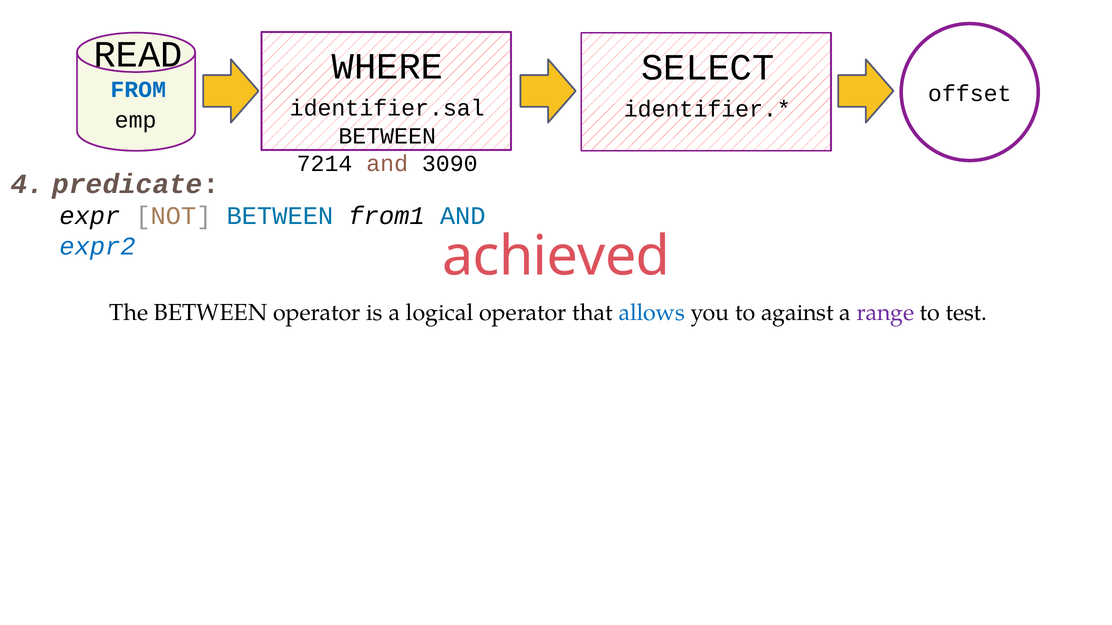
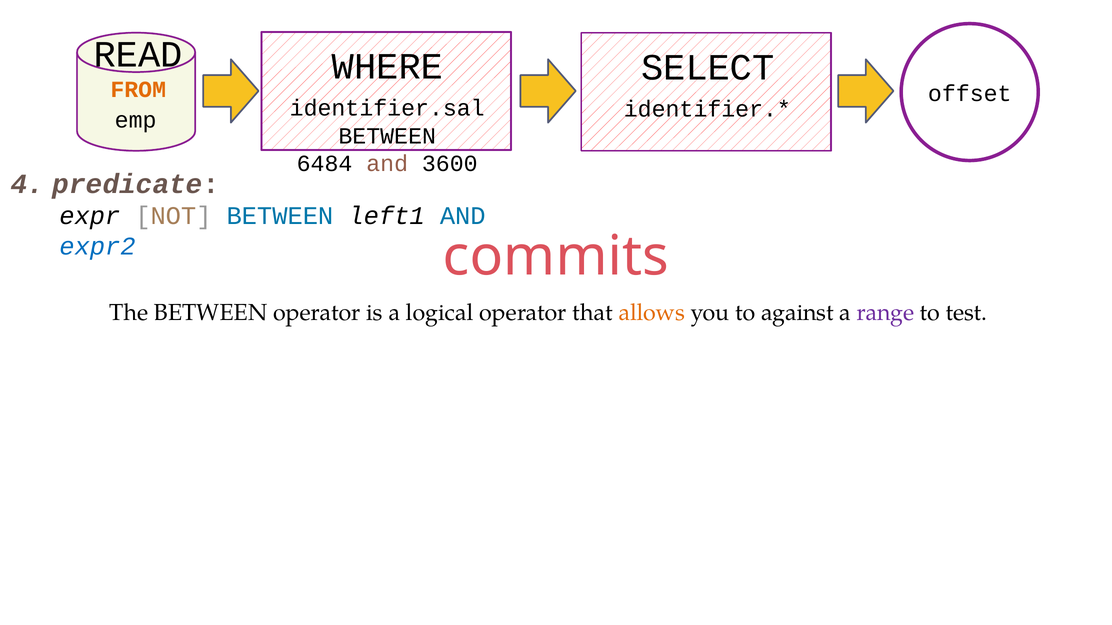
FROM colour: blue -> orange
7214: 7214 -> 6484
3090: 3090 -> 3600
from1: from1 -> left1
achieved: achieved -> commits
allows colour: blue -> orange
